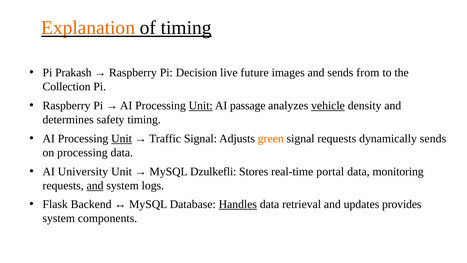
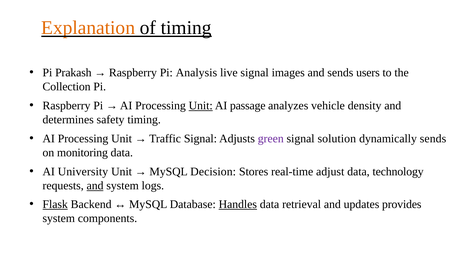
Decision: Decision -> Analysis
live future: future -> signal
from: from -> users
vehicle underline: present -> none
Unit at (122, 138) underline: present -> none
green colour: orange -> purple
signal requests: requests -> solution
on processing: processing -> monitoring
Dzulkefli: Dzulkefli -> Decision
portal: portal -> adjust
monitoring: monitoring -> technology
Flask underline: none -> present
